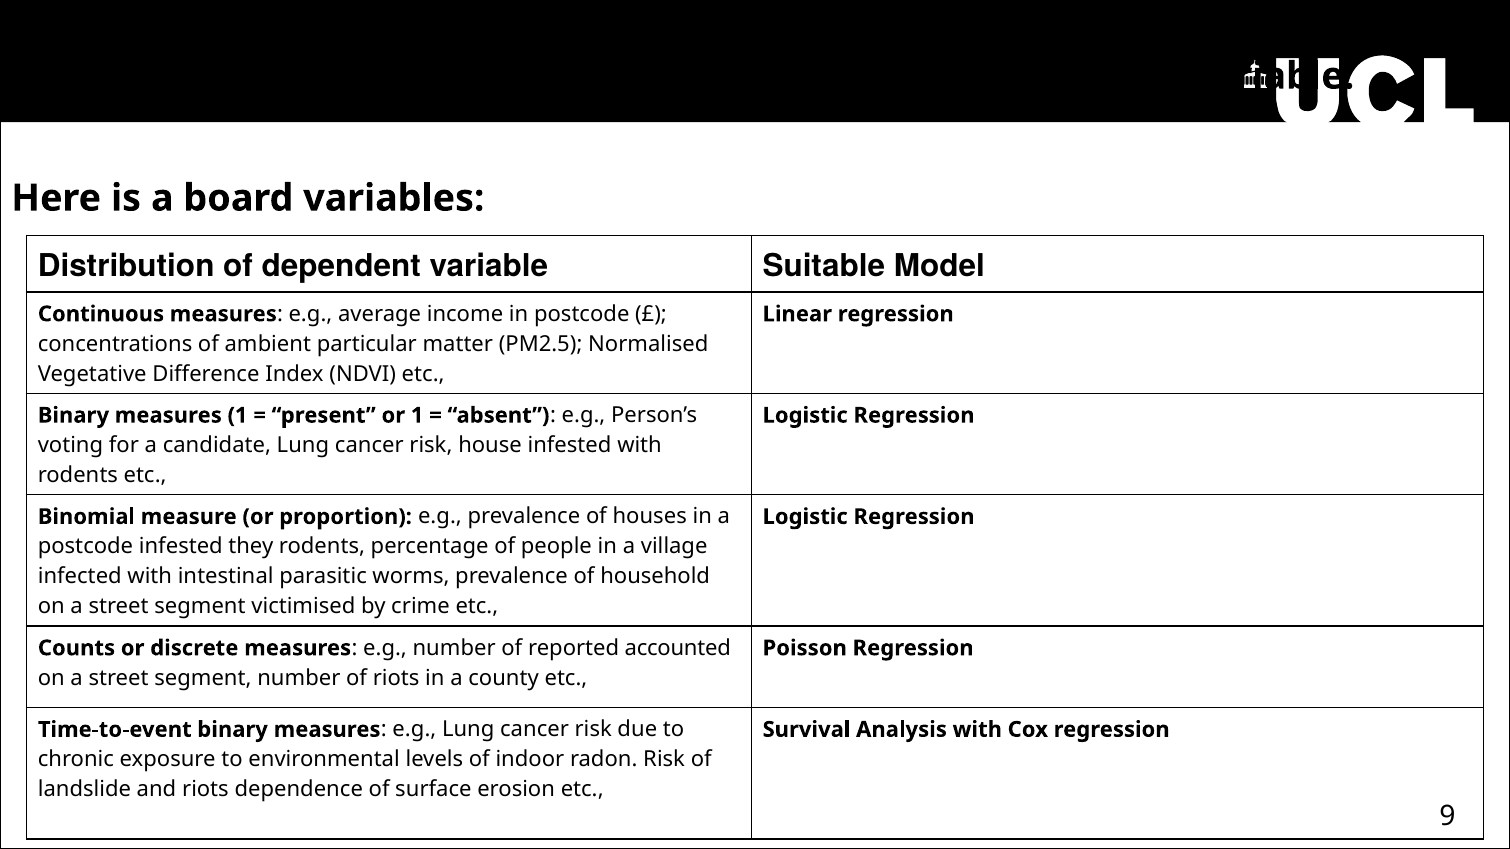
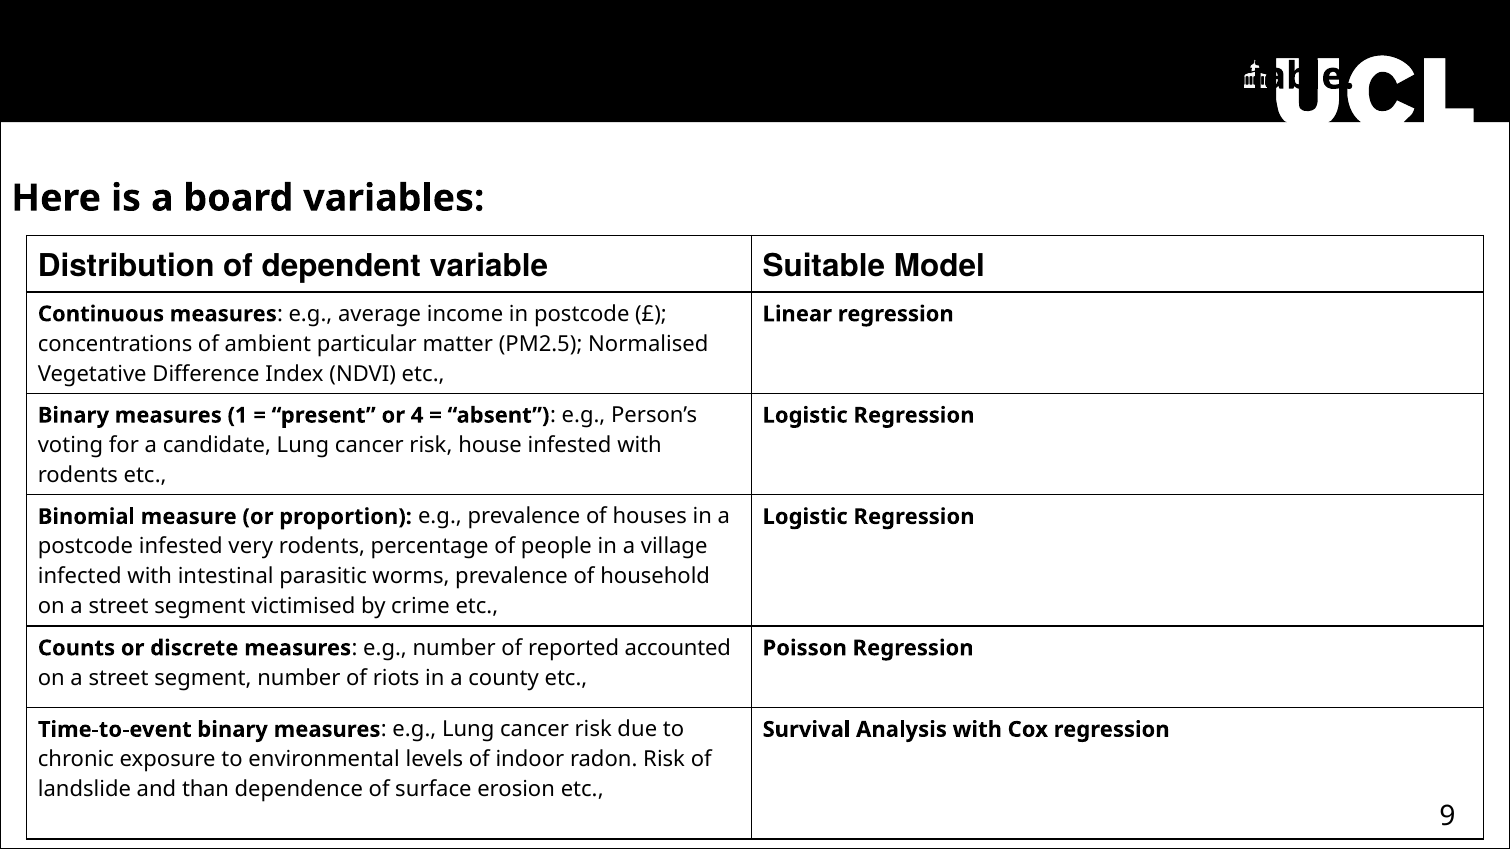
or 1: 1 -> 4
they: they -> very
and riots: riots -> than
